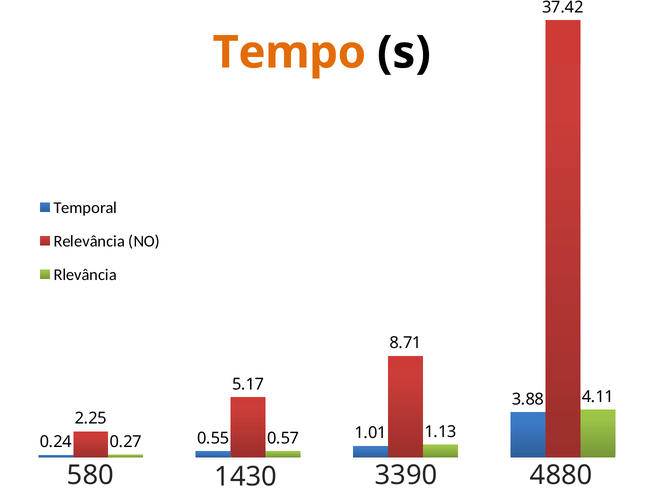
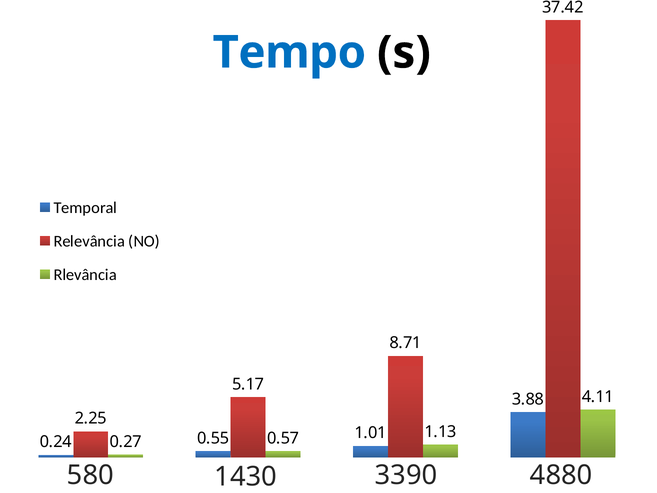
Tempo colour: orange -> blue
